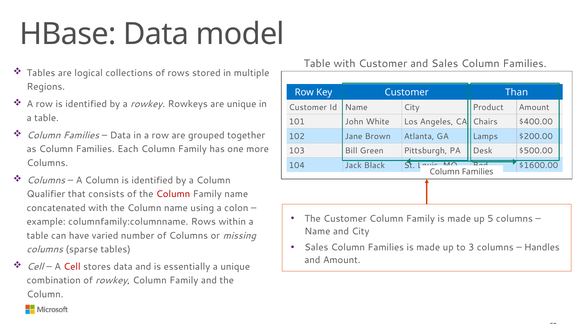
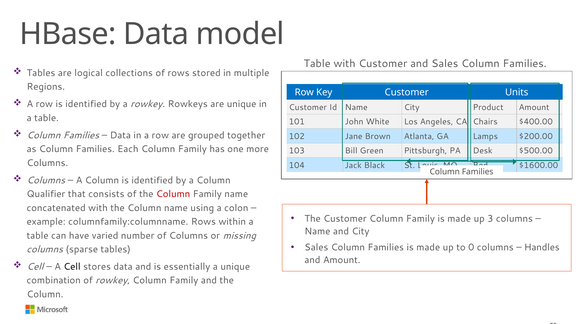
Than: Than -> Units
5: 5 -> 3
3: 3 -> 0
Cell at (72, 267) colour: red -> black
